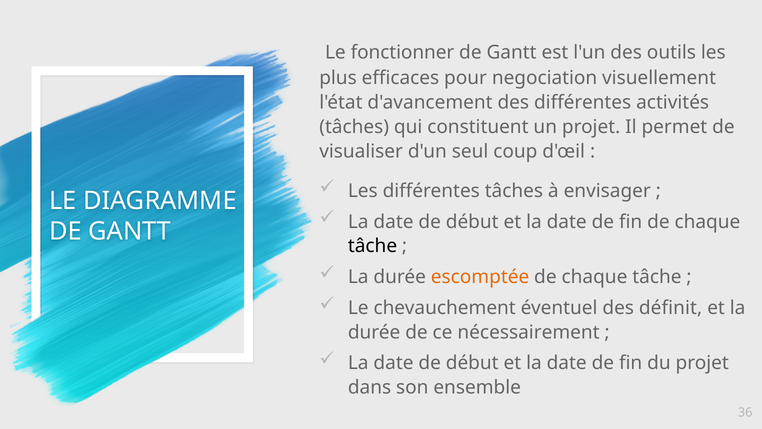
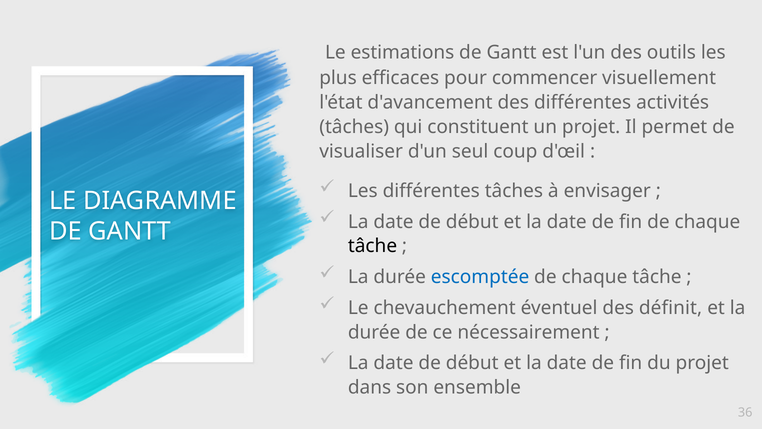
fonctionner: fonctionner -> estimations
negociation: negociation -> commencer
escomptée colour: orange -> blue
